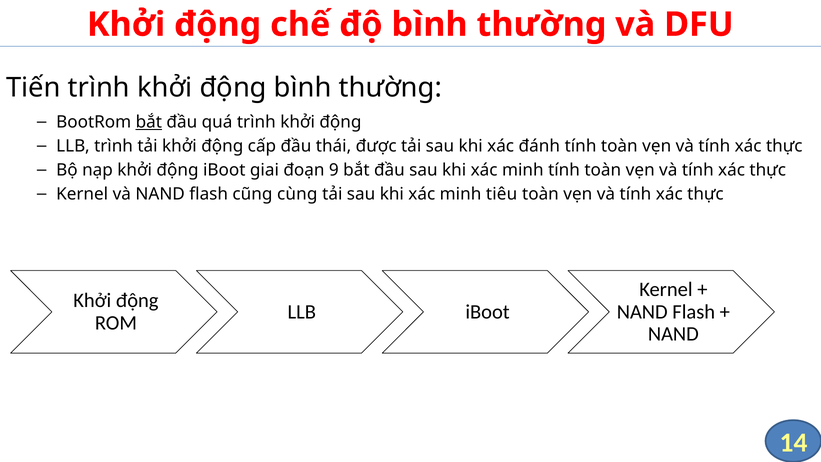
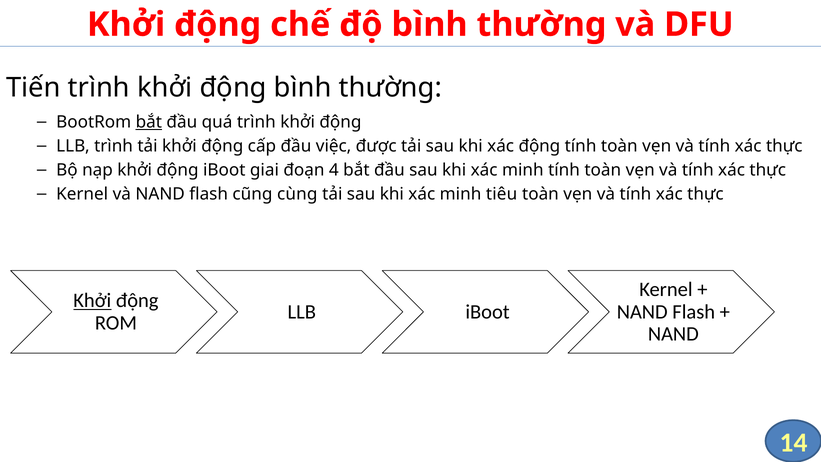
thái: thái -> việc
xác đánh: đánh -> động
9: 9 -> 4
Khởi at (92, 301) underline: none -> present
